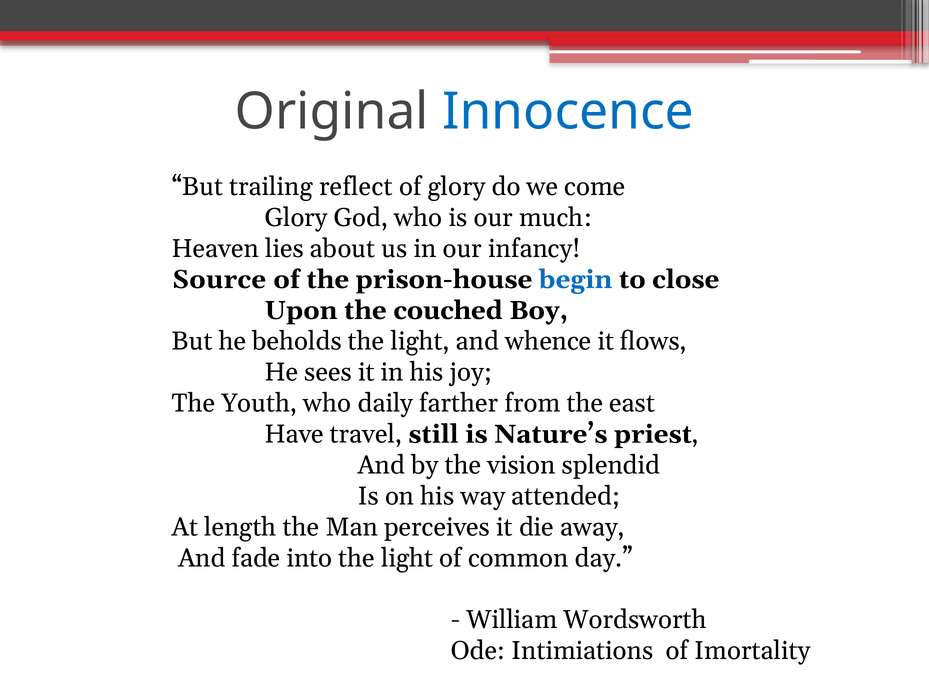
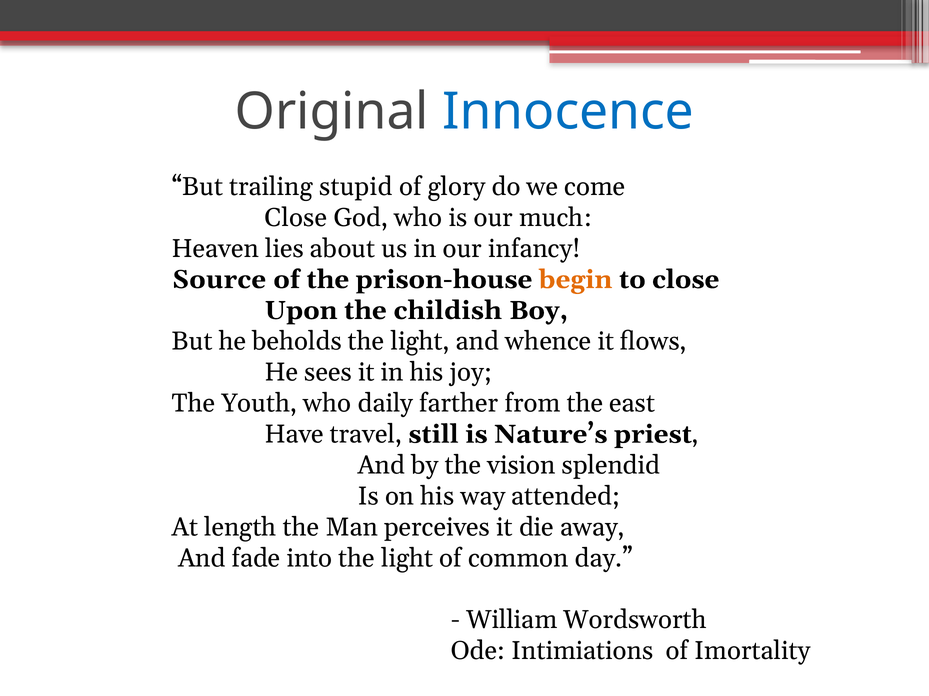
reflect: reflect -> stupid
Glory at (296, 218): Glory -> Close
begin colour: blue -> orange
couched: couched -> childish
